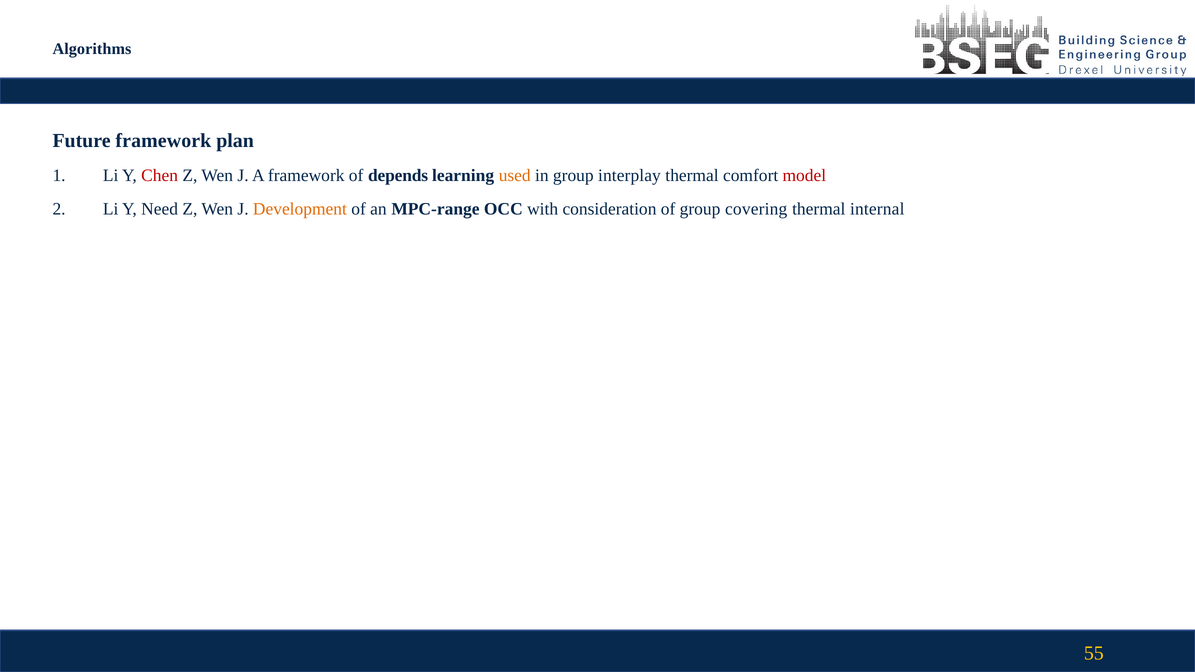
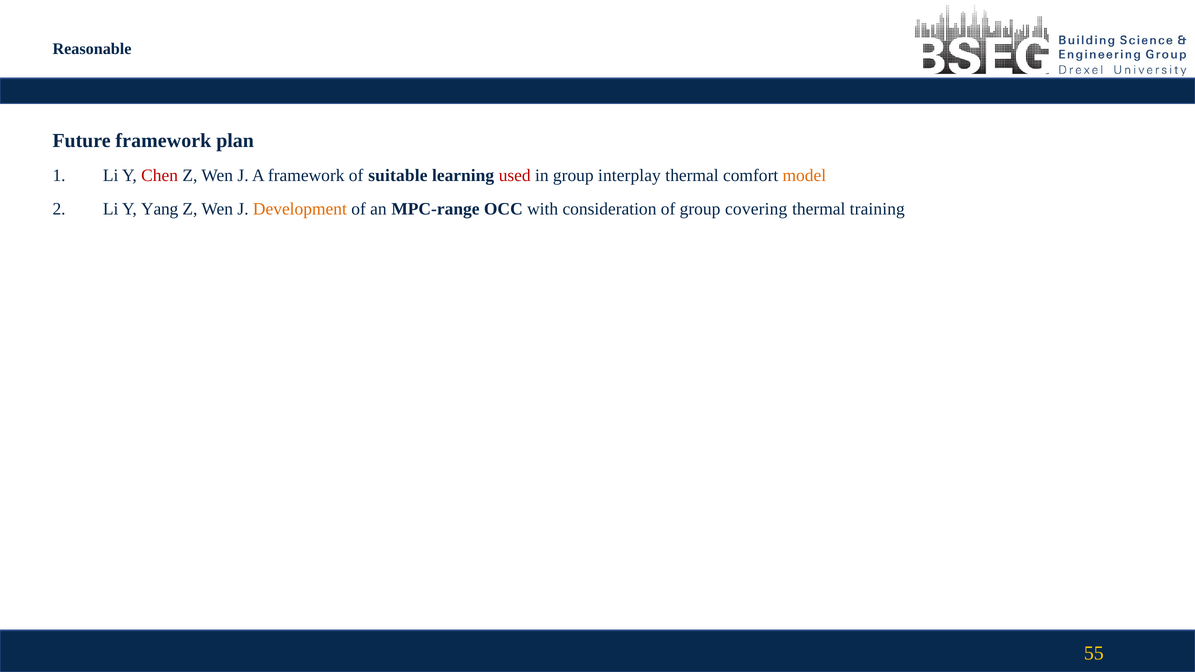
Algorithms: Algorithms -> Reasonable
depends: depends -> suitable
used colour: orange -> red
model colour: red -> orange
Need: Need -> Yang
internal: internal -> training
